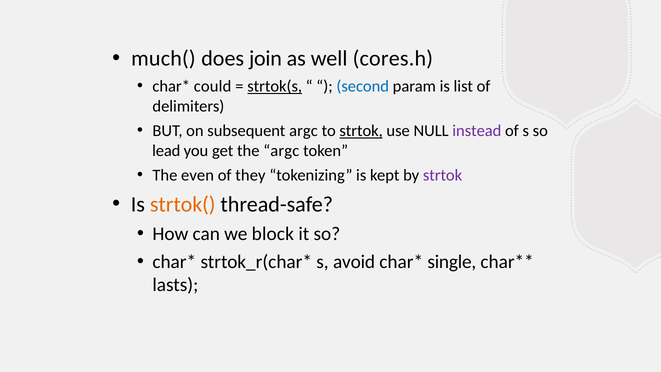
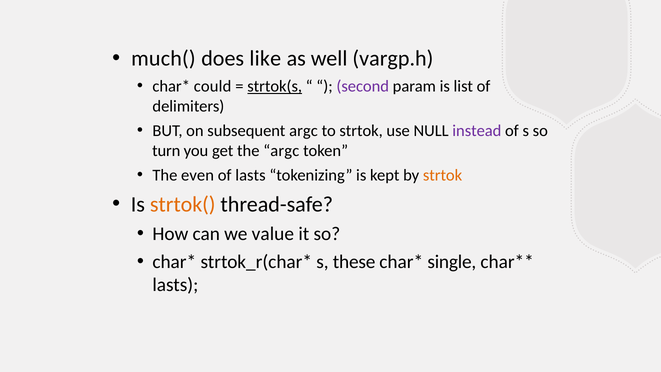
join: join -> like
cores.h: cores.h -> vargp.h
second colour: blue -> purple
strtok at (361, 131) underline: present -> none
lead: lead -> turn
of they: they -> lasts
strtok at (443, 175) colour: purple -> orange
block: block -> value
avoid: avoid -> these
